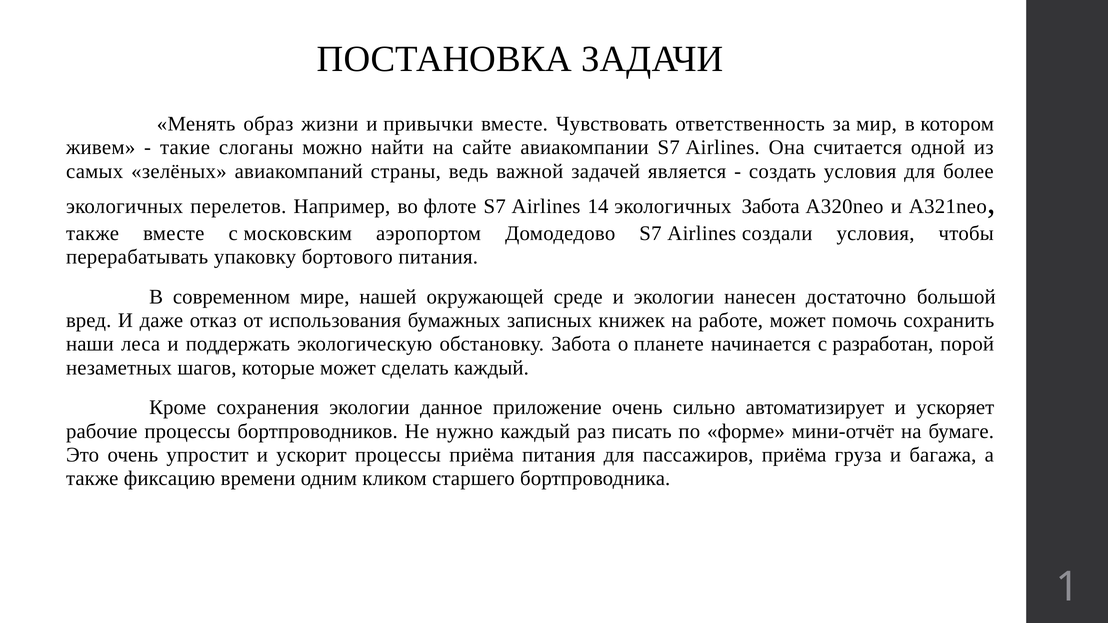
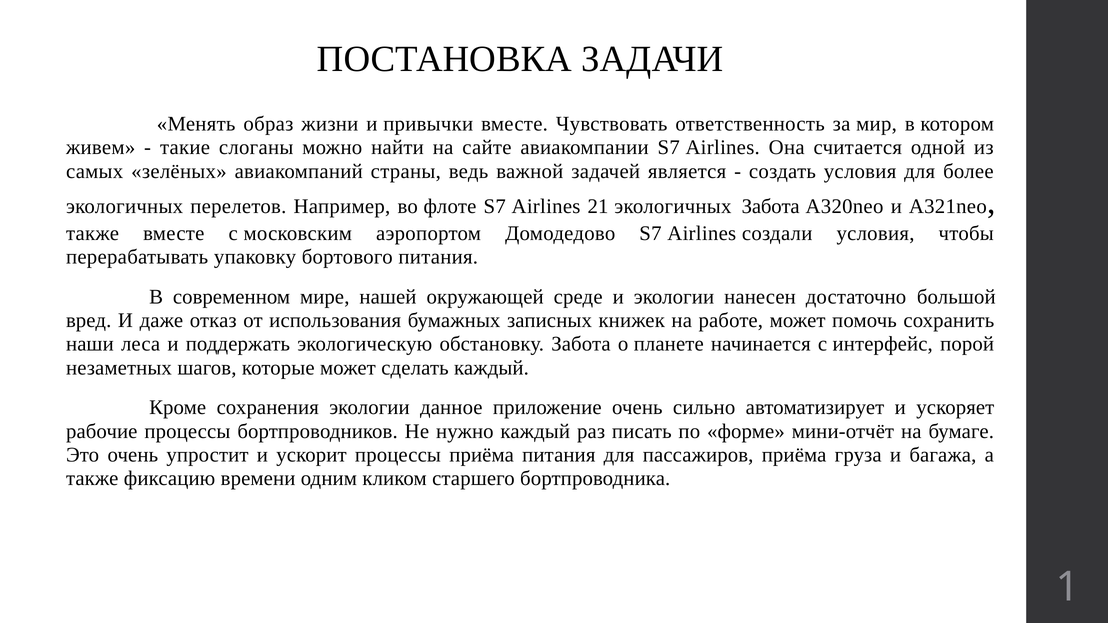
14: 14 -> 21
разработан: разработан -> интерфейс
